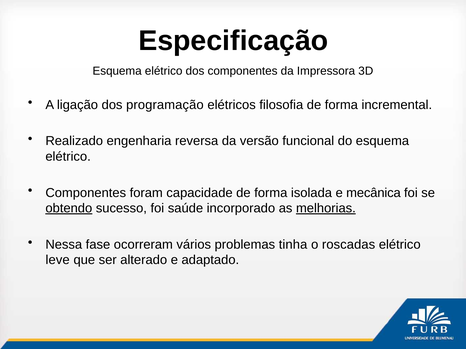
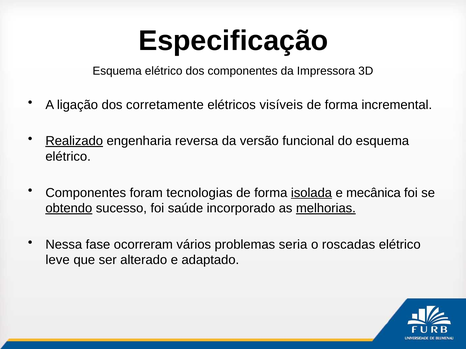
programação: programação -> corretamente
filosofia: filosofia -> visíveis
Realizado underline: none -> present
capacidade: capacidade -> tecnologias
isolada underline: none -> present
tinha: tinha -> seria
